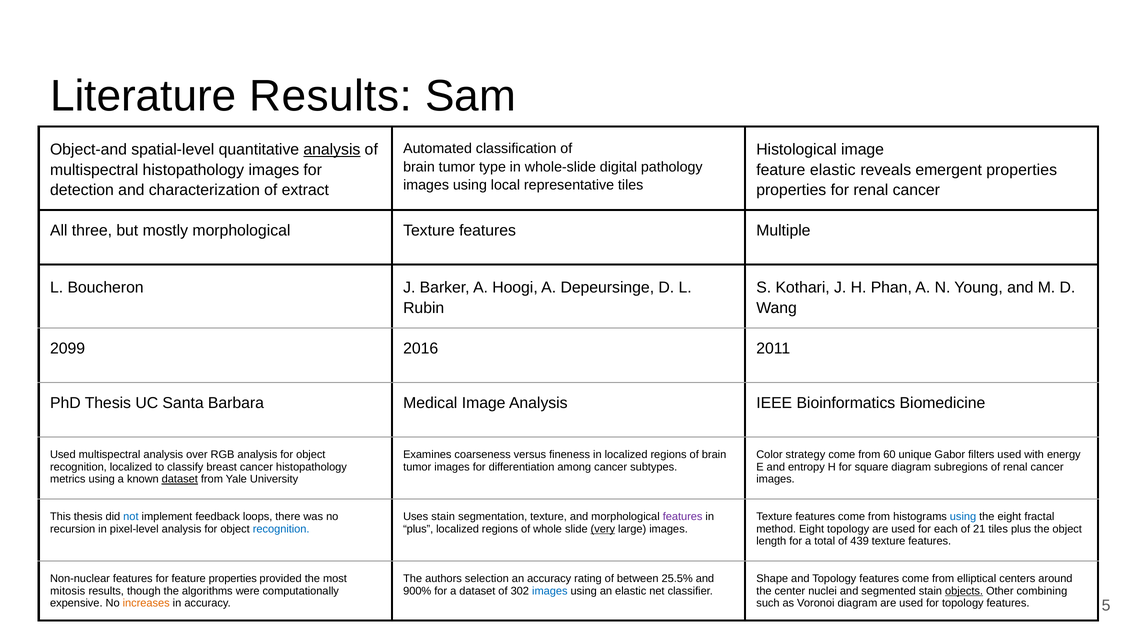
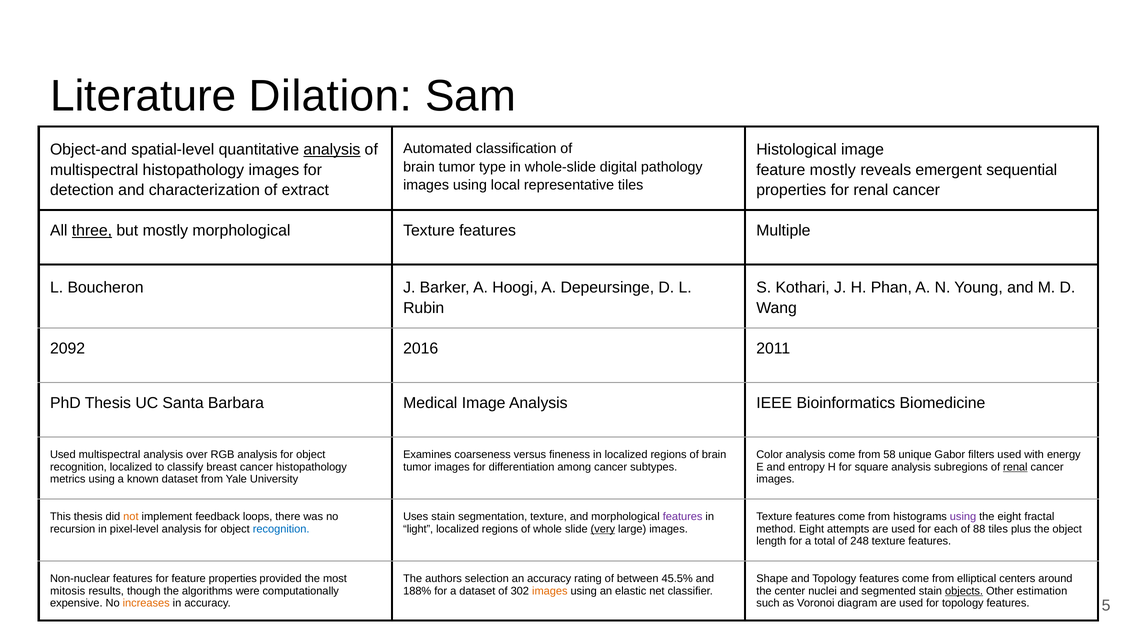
Literature Results: Results -> Dilation
feature elastic: elastic -> mostly
emergent properties: properties -> sequential
three underline: none -> present
2099: 2099 -> 2092
Color strategy: strategy -> analysis
60: 60 -> 58
square diagram: diagram -> analysis
renal at (1015, 467) underline: none -> present
dataset at (180, 479) underline: present -> none
not colour: blue -> orange
using at (963, 516) colour: blue -> purple
plus at (418, 529): plus -> light
Eight topology: topology -> attempts
21: 21 -> 88
439: 439 -> 248
25.5%: 25.5% -> 45.5%
900%: 900% -> 188%
images at (550, 591) colour: blue -> orange
combining: combining -> estimation
